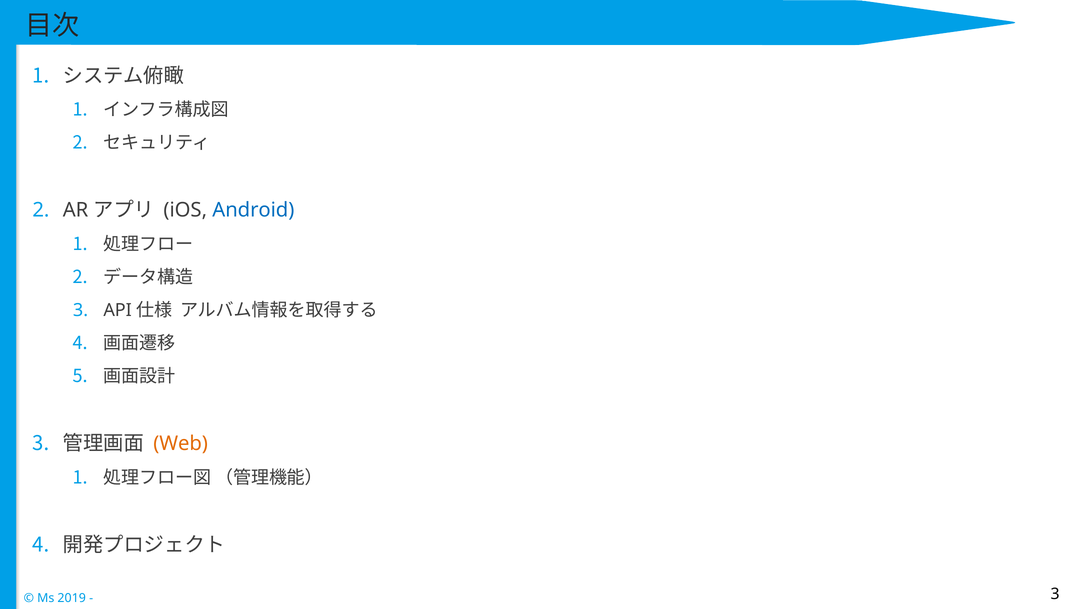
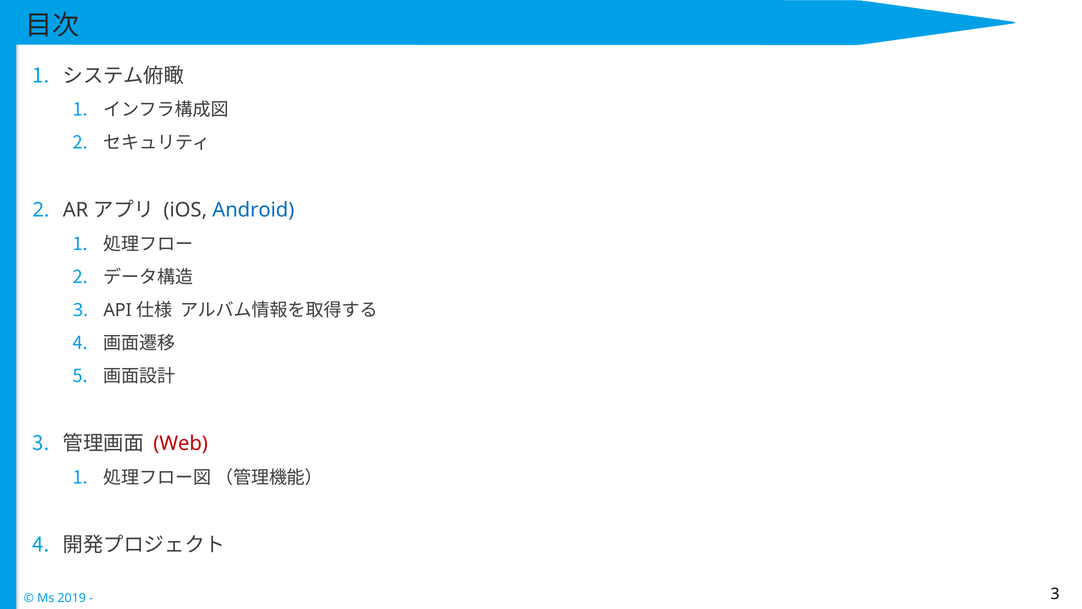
Web colour: orange -> red
